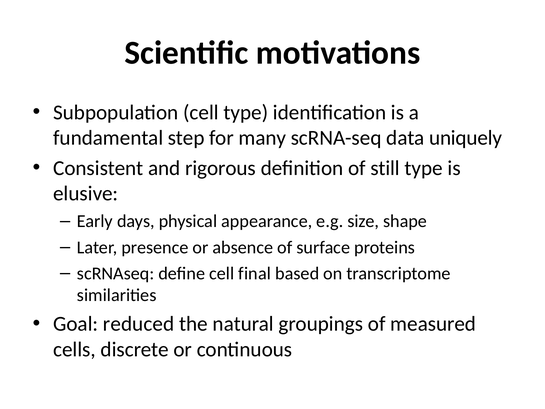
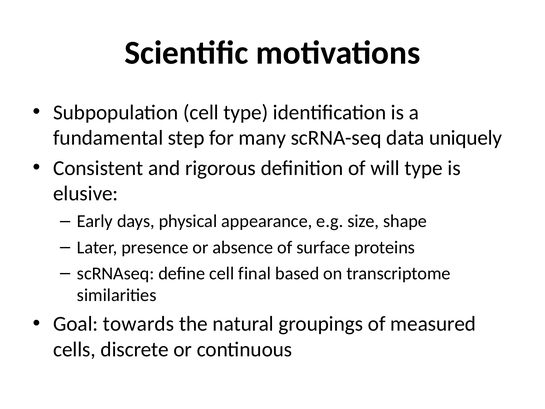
still: still -> will
reduced: reduced -> towards
